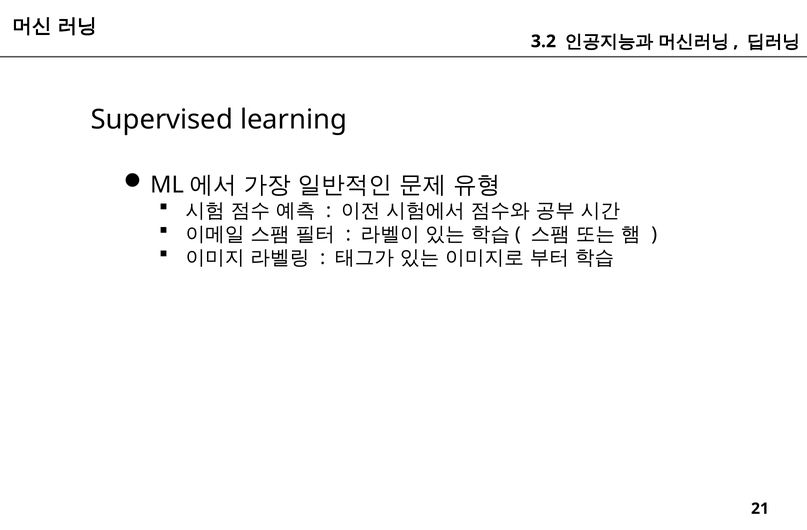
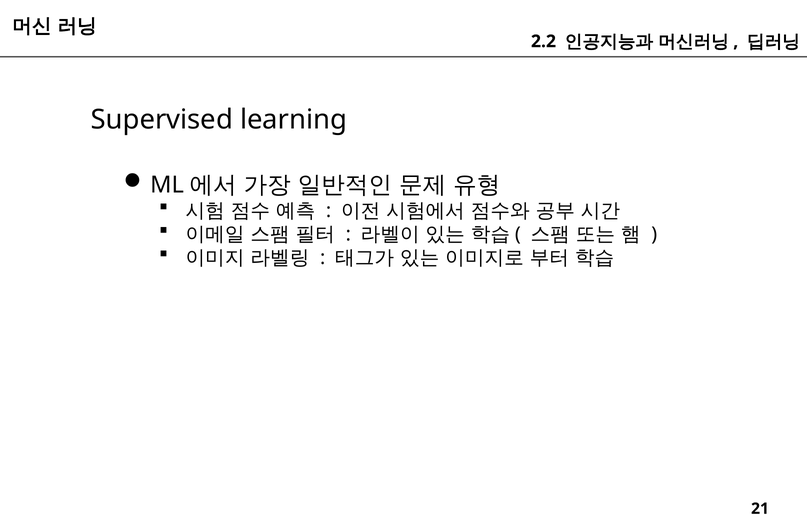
3.2: 3.2 -> 2.2
